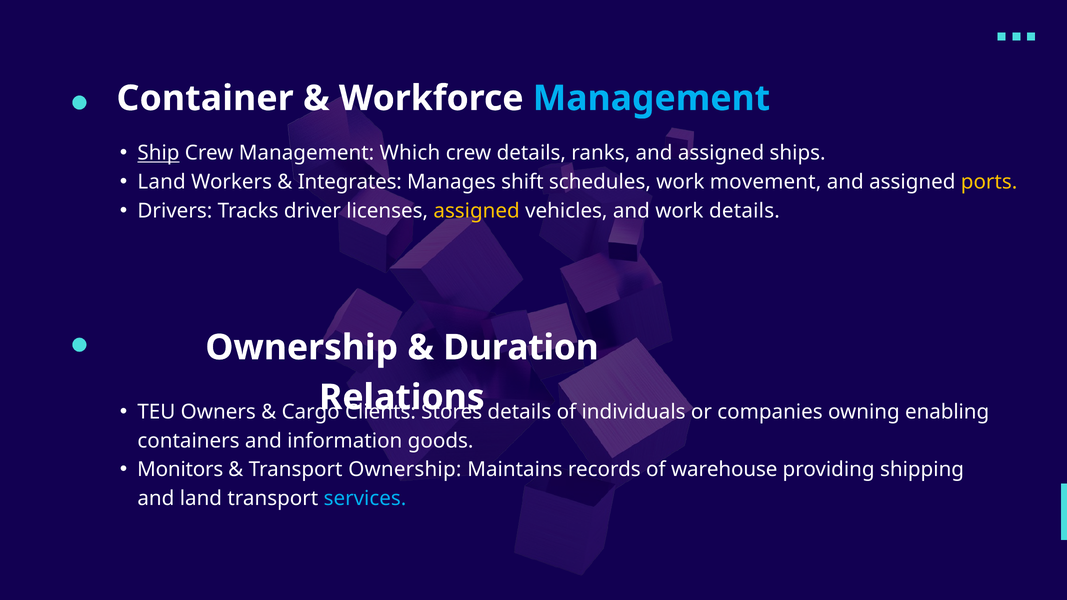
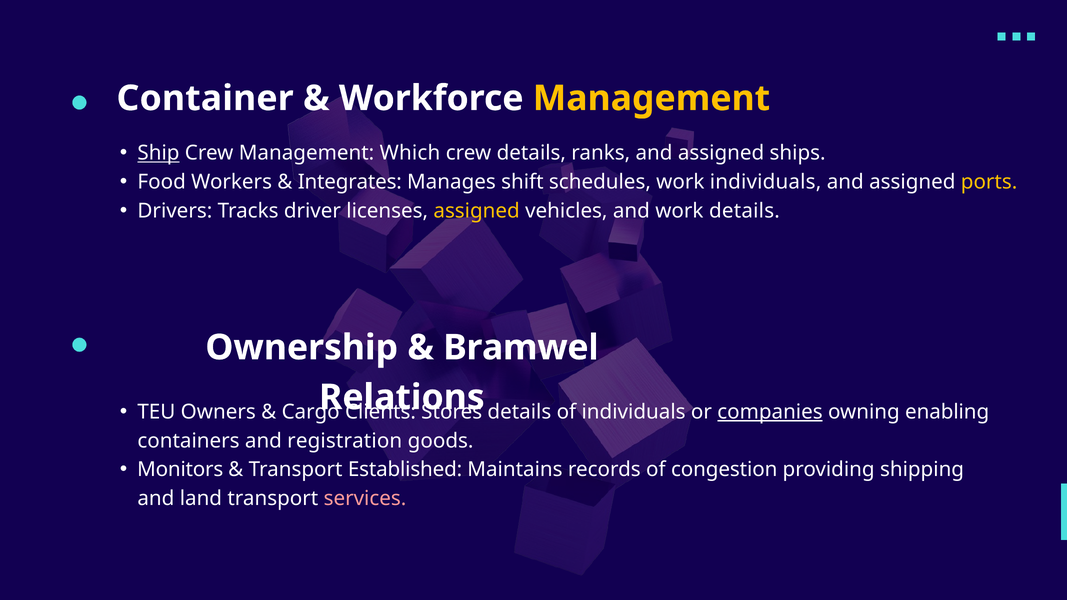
Management at (651, 98) colour: light blue -> yellow
Land at (162, 182): Land -> Food
work movement: movement -> individuals
Duration: Duration -> Bramwel
companies underline: none -> present
information: information -> registration
Transport Ownership: Ownership -> Established
warehouse: warehouse -> congestion
services colour: light blue -> pink
